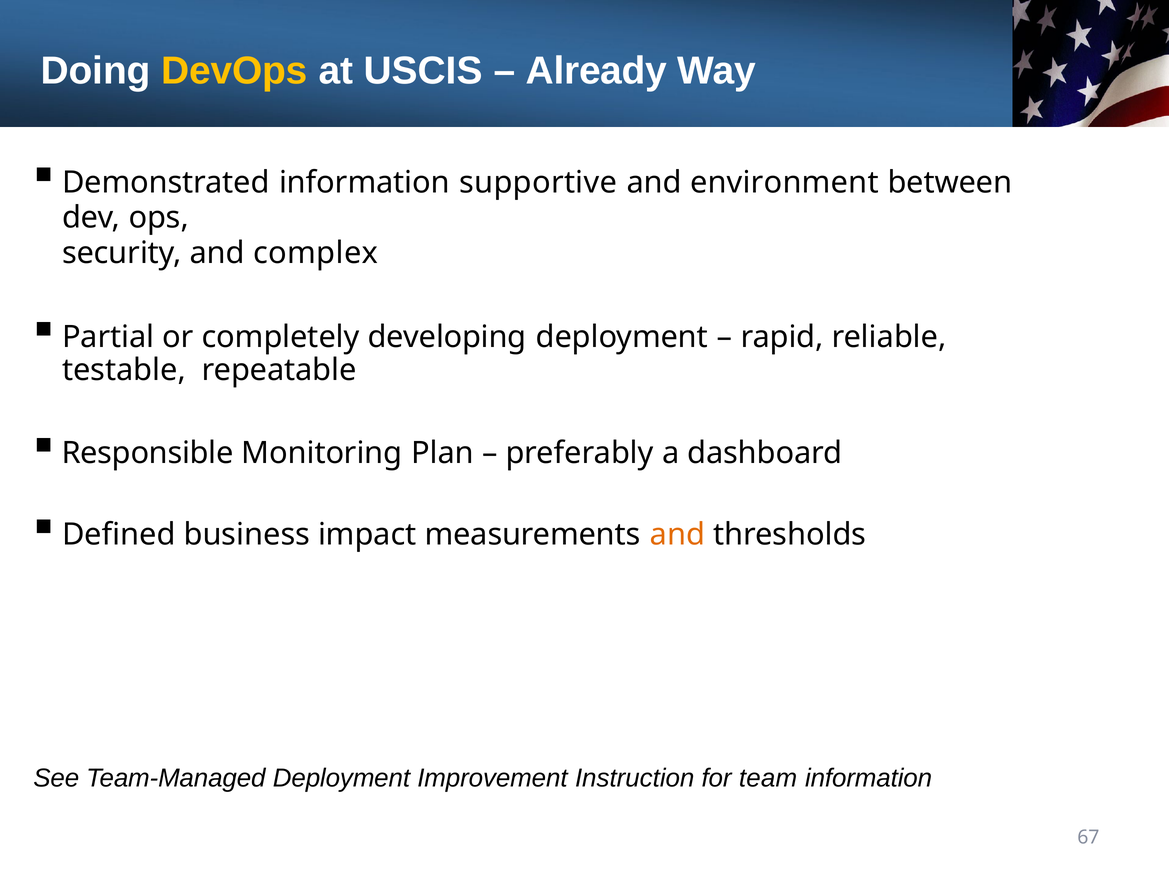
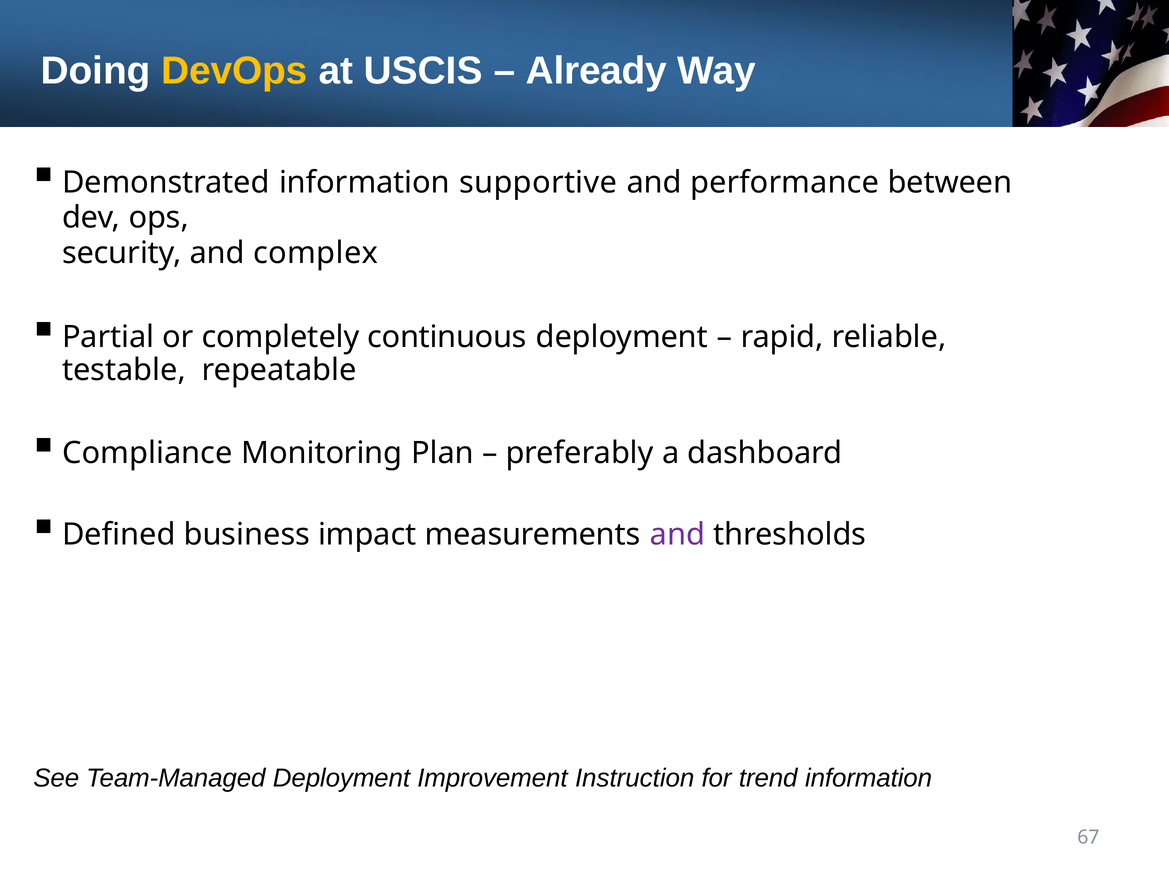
environment: environment -> performance
developing: developing -> continuous
Responsible: Responsible -> Compliance
and at (678, 534) colour: orange -> purple
team: team -> trend
